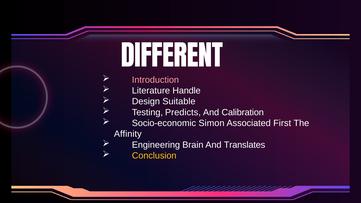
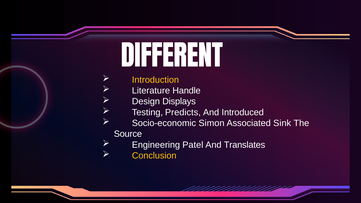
Introduction colour: pink -> yellow
Suitable: Suitable -> Displays
Calibration: Calibration -> Introduced
First: First -> Sink
Affinity: Affinity -> Source
Brain: Brain -> Patel
